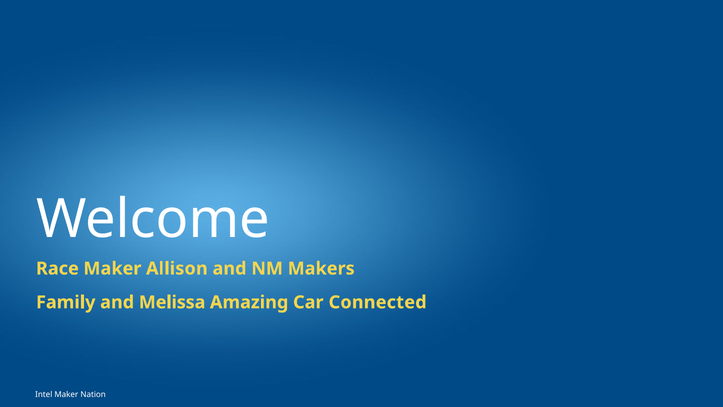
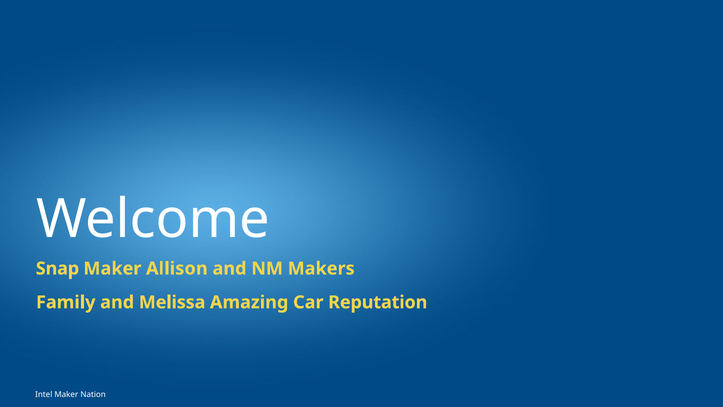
Race: Race -> Snap
Connected: Connected -> Reputation
